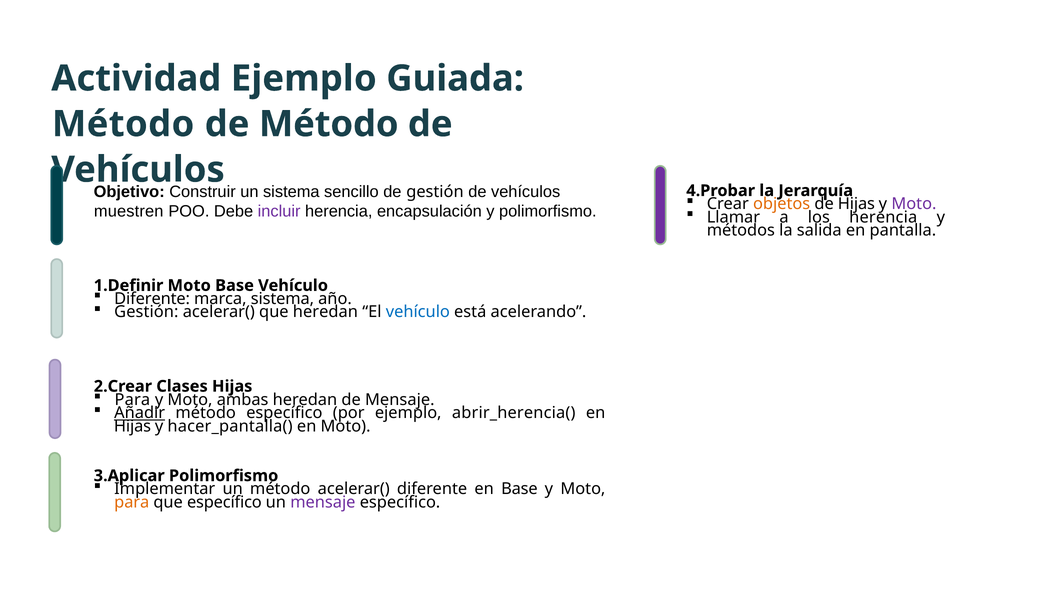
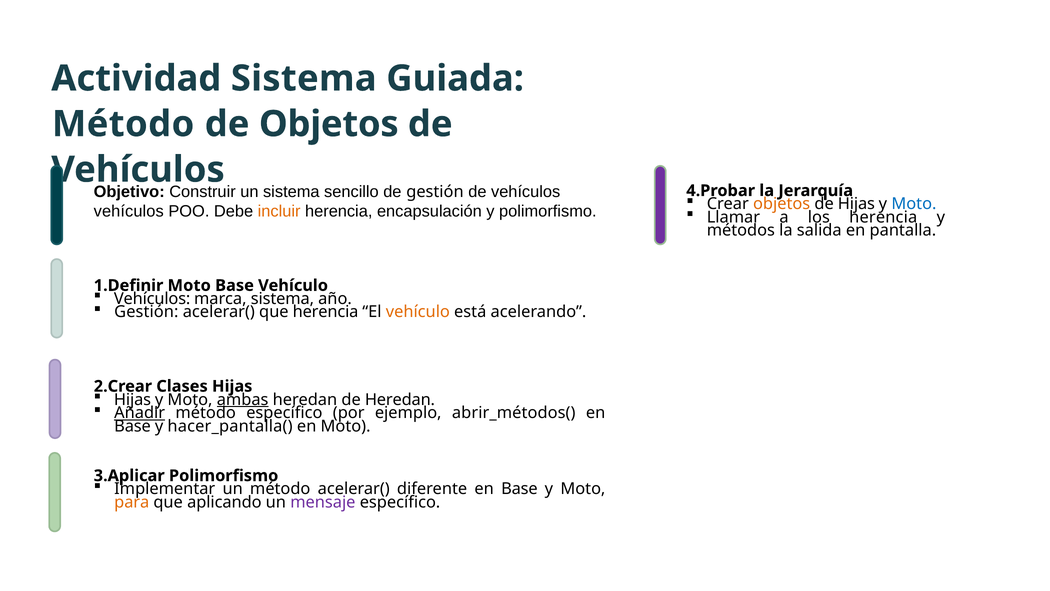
Actividad Ejemplo: Ejemplo -> Sistema
de Método: Método -> Objetos
Moto at (914, 204) colour: purple -> blue
muestren at (129, 211): muestren -> vehículos
incluir colour: purple -> orange
Diferente at (152, 299): Diferente -> Vehículos
que heredan: heredan -> herencia
vehículo at (418, 312) colour: blue -> orange
Para at (132, 399): Para -> Hijas
ambas underline: none -> present
de Mensaje: Mensaje -> Heredan
abrir_herencia(: abrir_herencia( -> abrir_métodos(
Hijas at (133, 426): Hijas -> Base
que específico: específico -> aplicando
